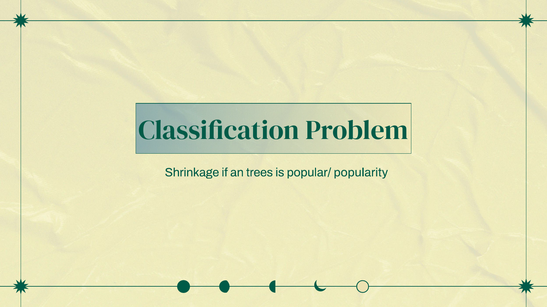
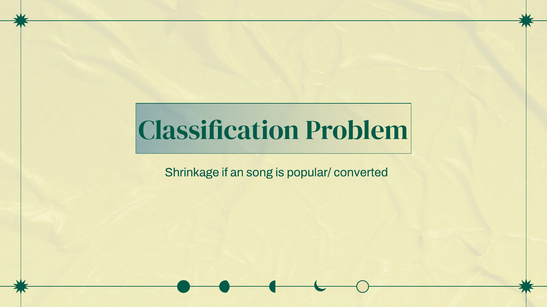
trees: trees -> song
popularity: popularity -> converted
